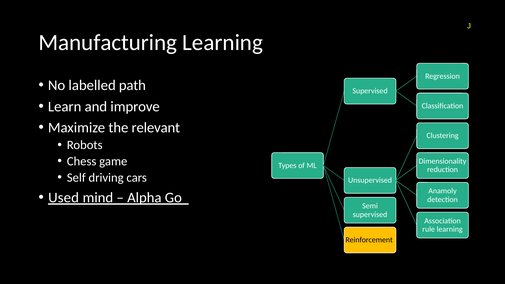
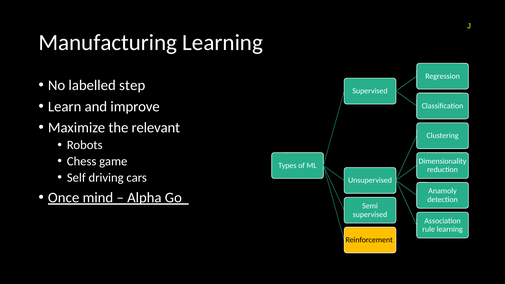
path: path -> step
Used: Used -> Once
